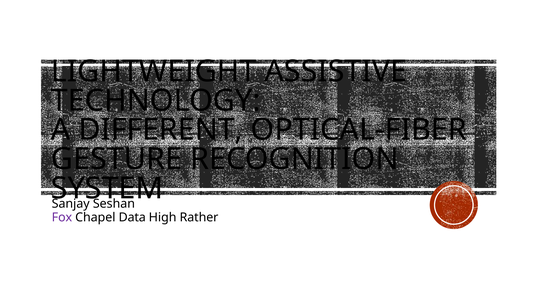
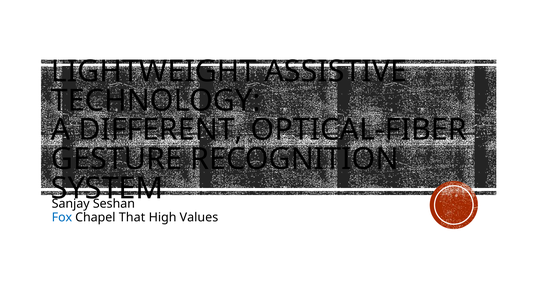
Fox colour: purple -> blue
Data: Data -> That
Rather: Rather -> Values
